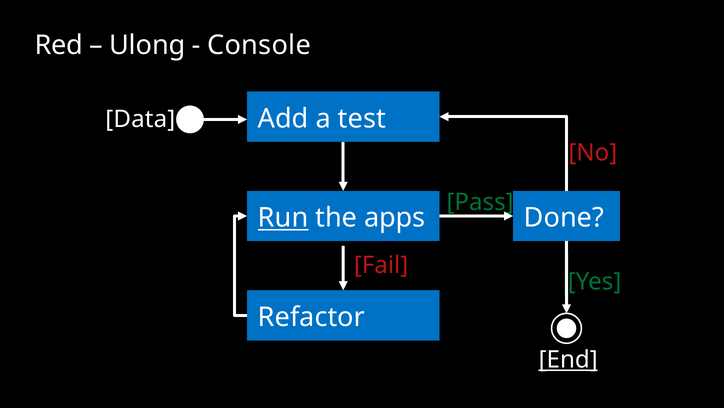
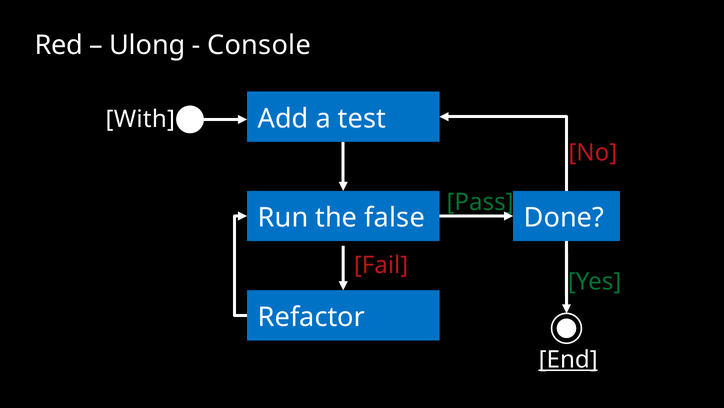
Data: Data -> With
Run underline: present -> none
apps: apps -> false
